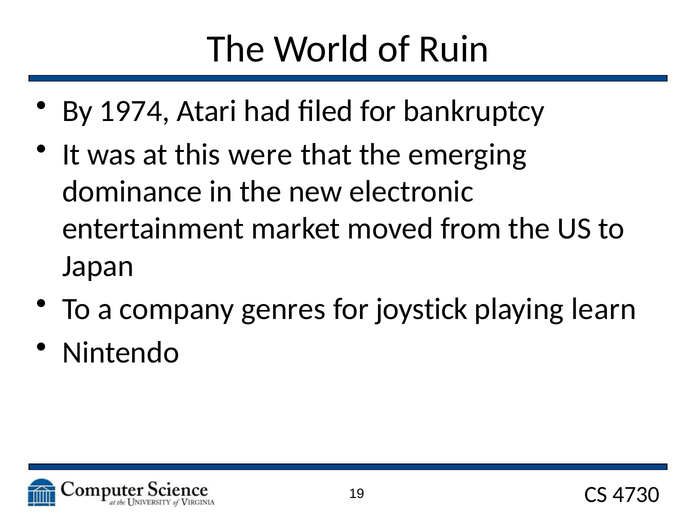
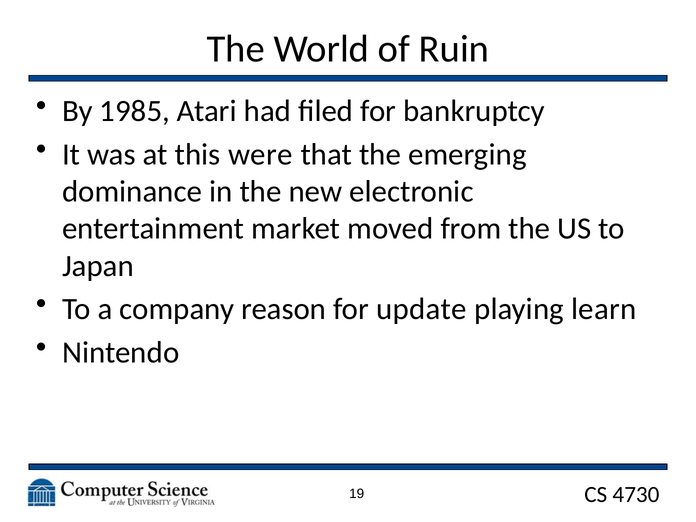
1974: 1974 -> 1985
genres: genres -> reason
joystick: joystick -> update
